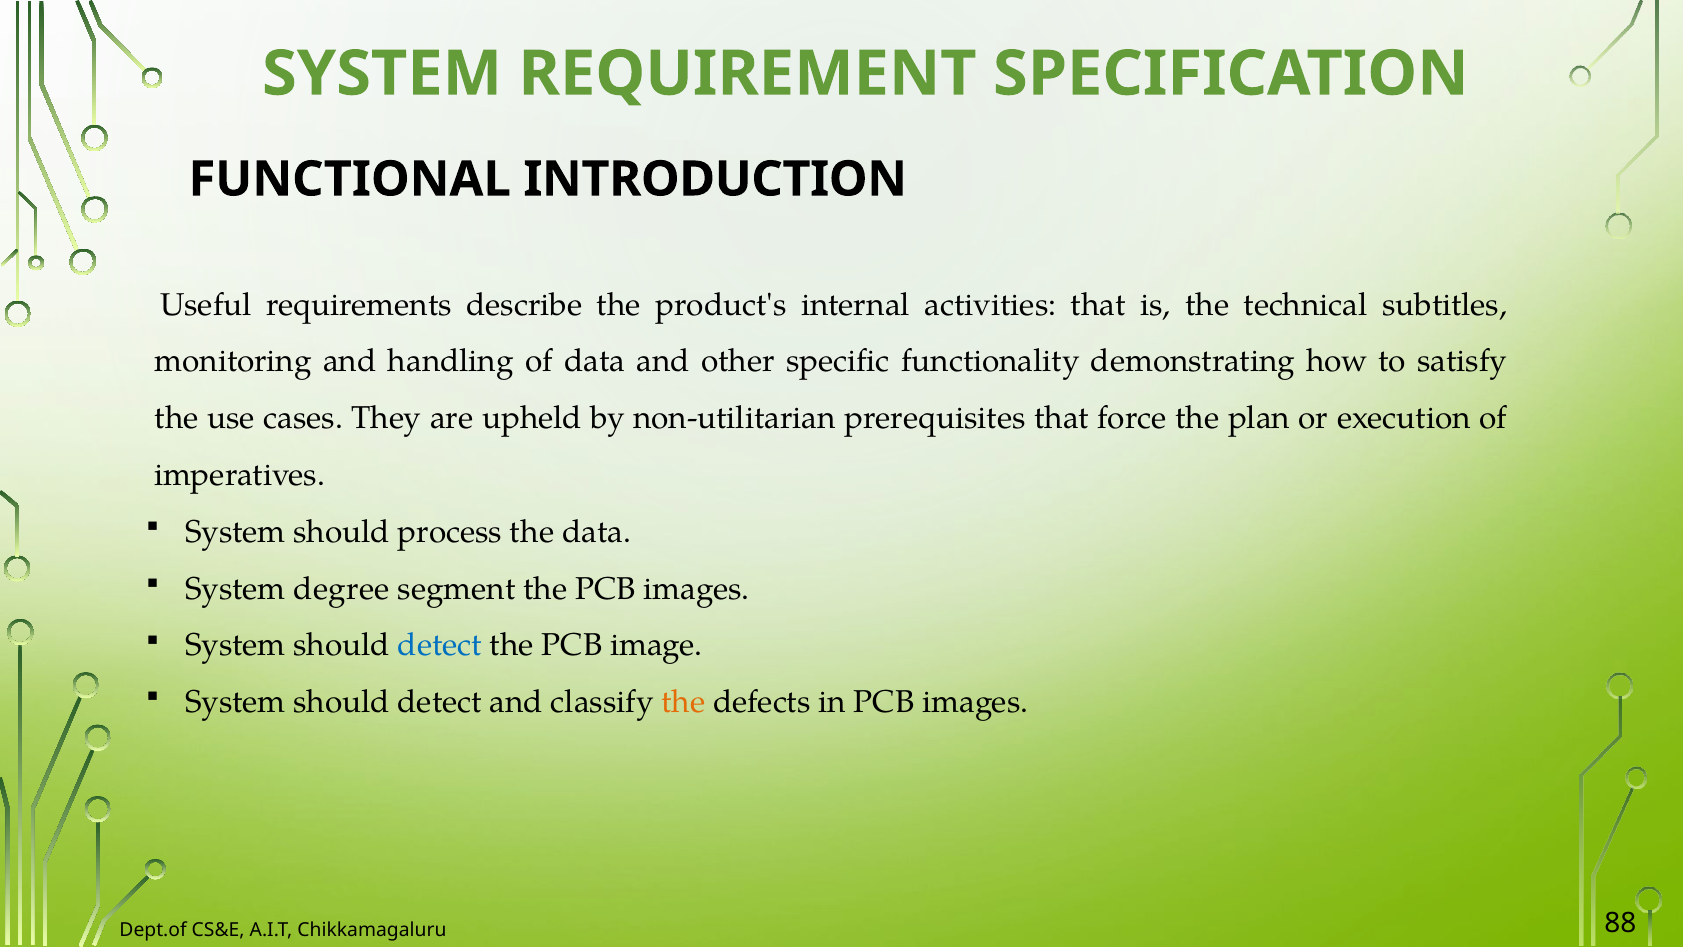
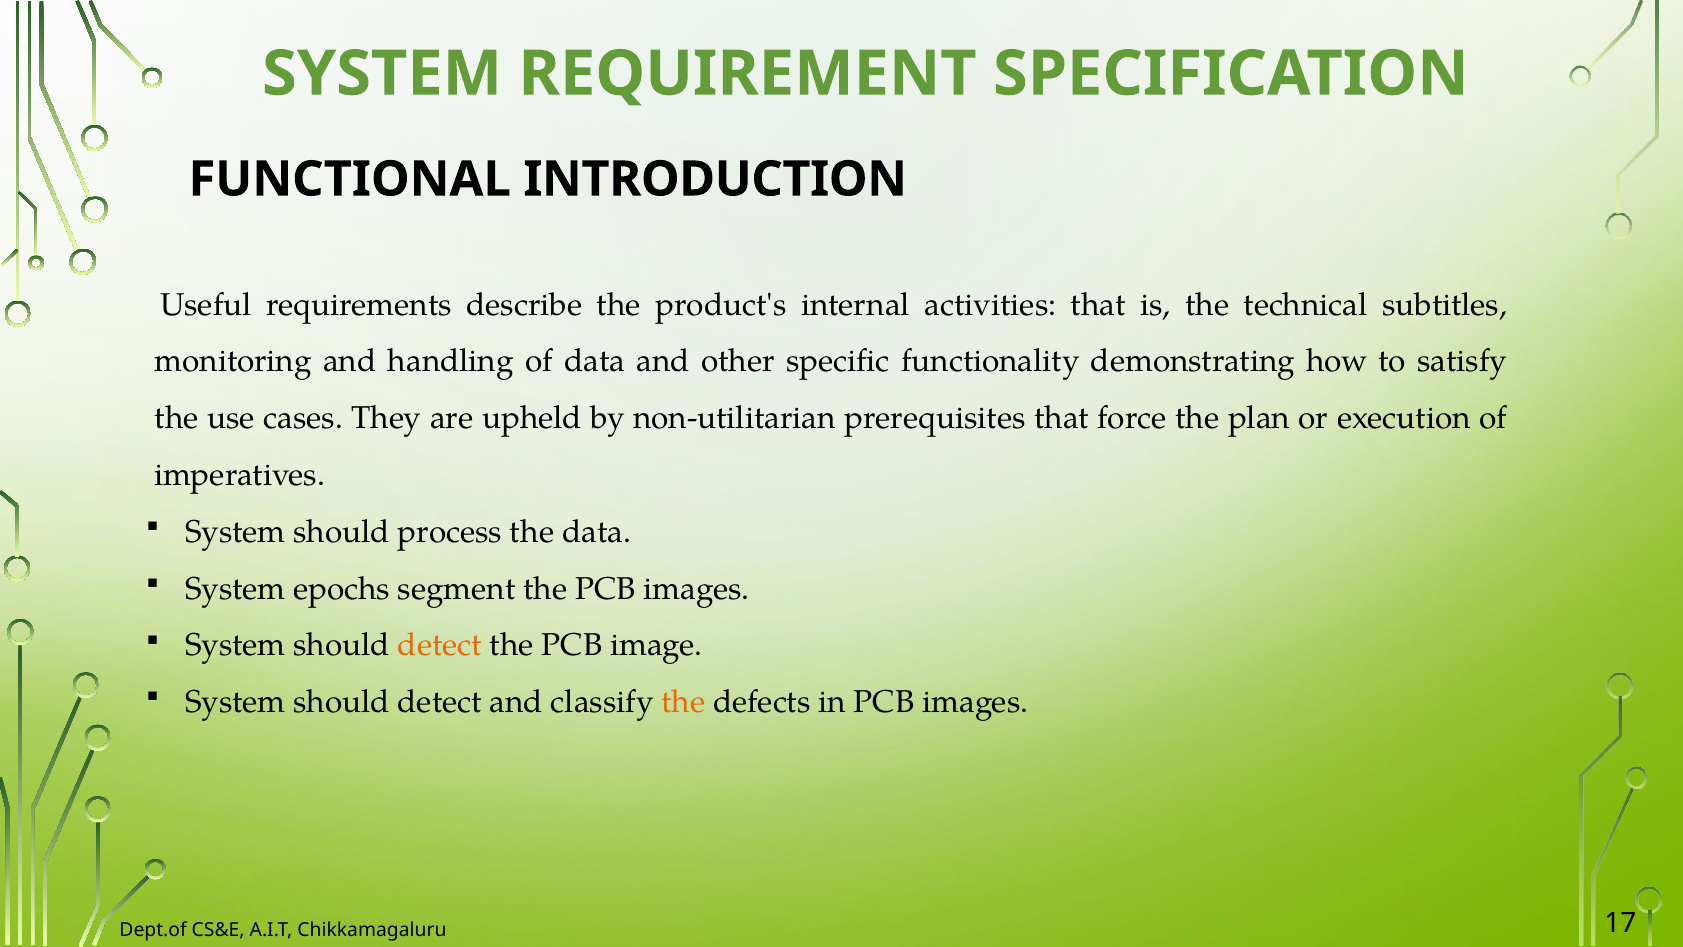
degree: degree -> epochs
detect at (440, 645) colour: blue -> orange
88: 88 -> 17
